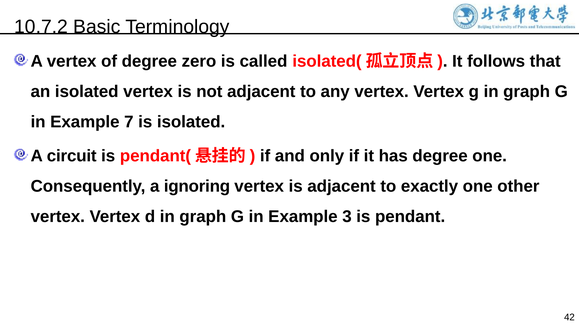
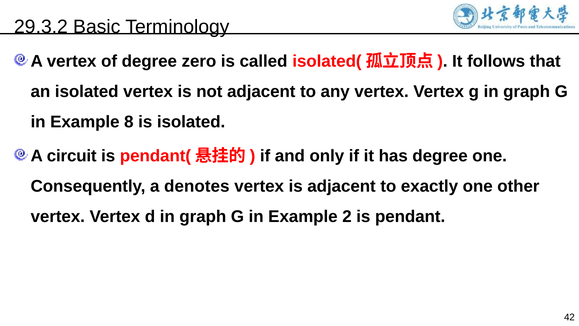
10.7.2: 10.7.2 -> 29.3.2
7: 7 -> 8
ignoring: ignoring -> denotes
3: 3 -> 2
